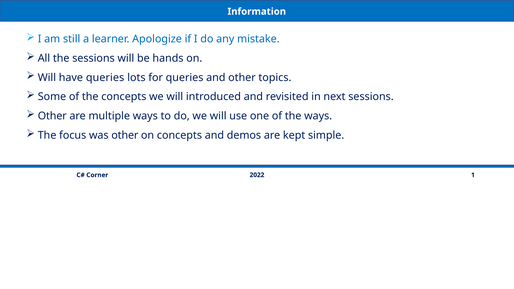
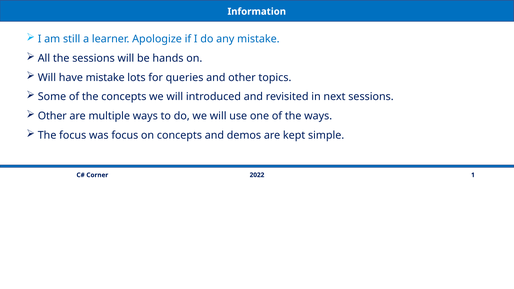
have queries: queries -> mistake
was other: other -> focus
